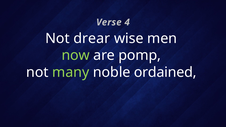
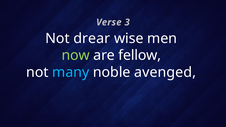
4: 4 -> 3
pomp: pomp -> fellow
many colour: light green -> light blue
ordained: ordained -> avenged
